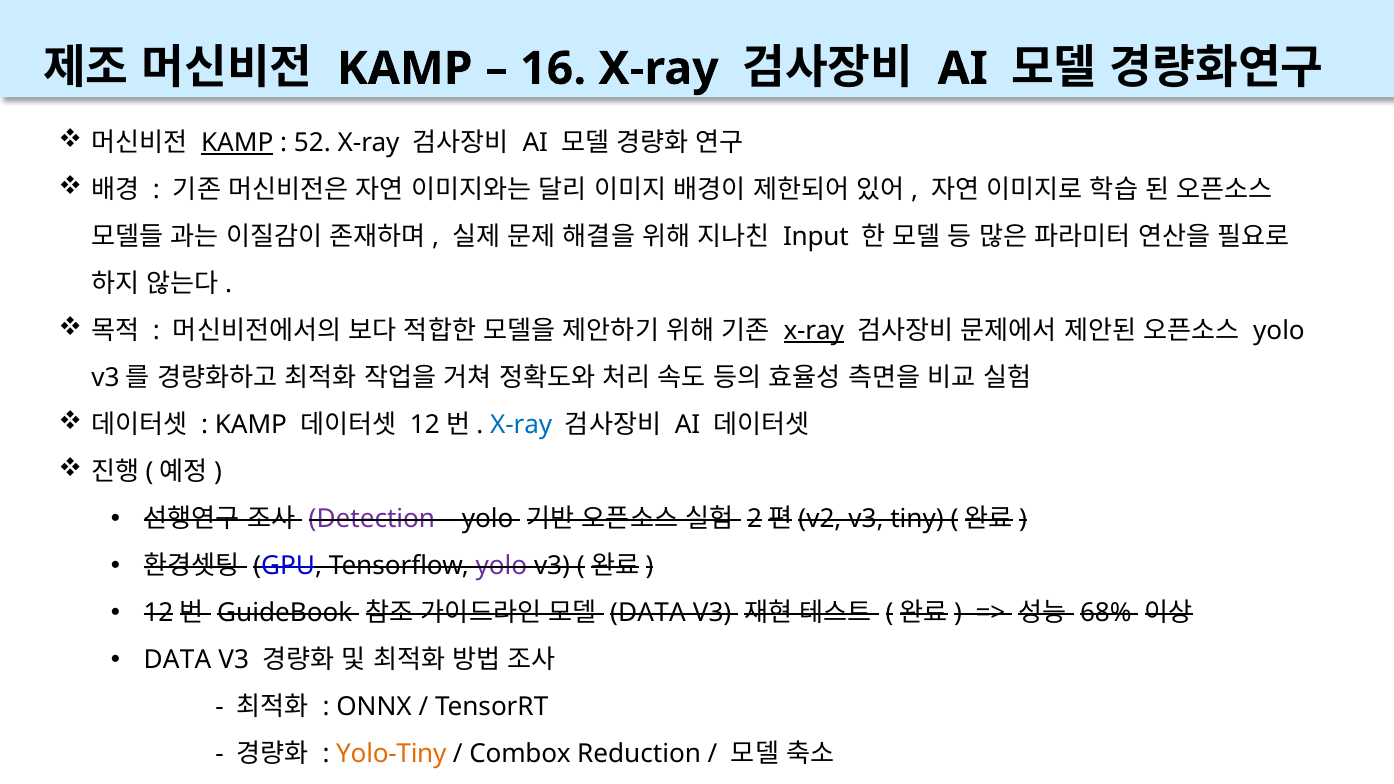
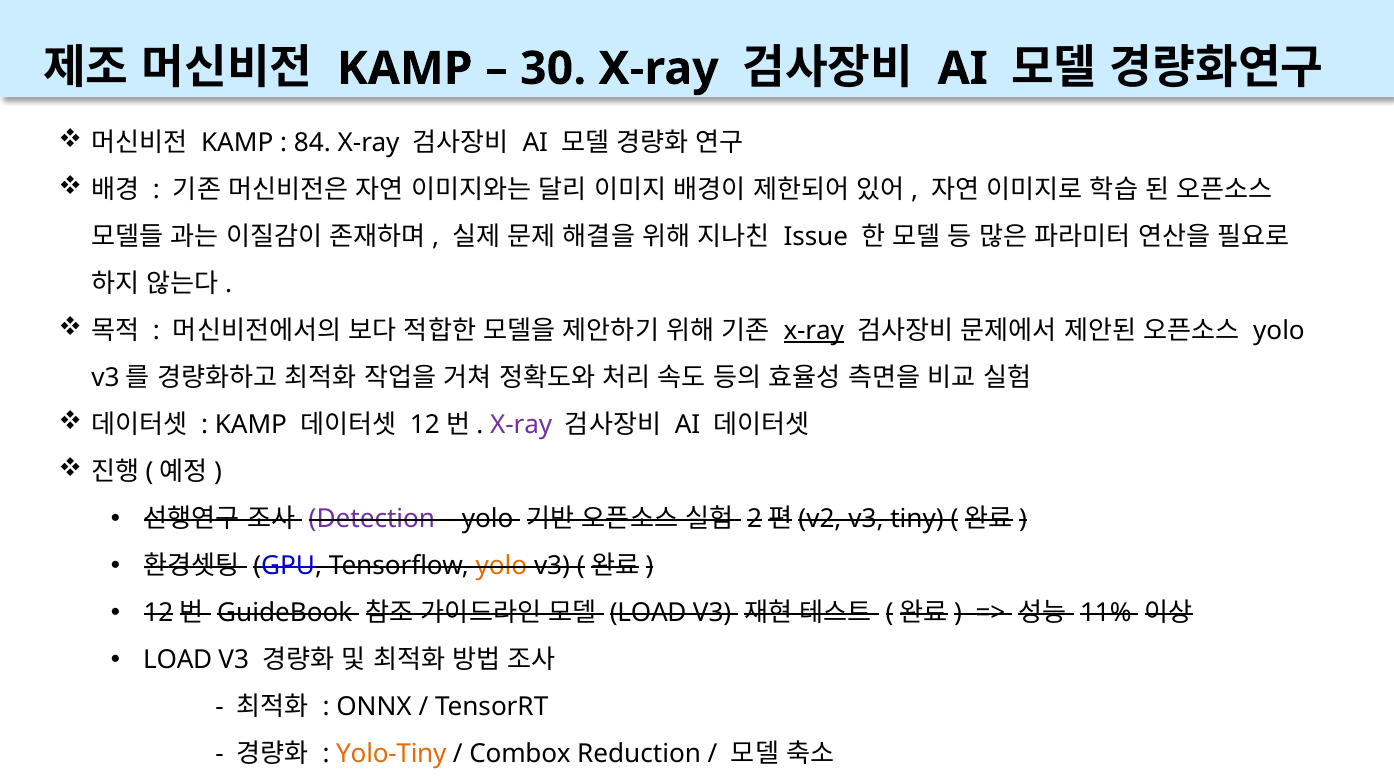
16: 16 -> 30
KAMP at (237, 143) underline: present -> none
52: 52 -> 84
Input: Input -> Issue
X-ray at (521, 425) colour: blue -> purple
yolo at (501, 566) colour: purple -> orange
DATA at (648, 613): DATA -> LOAD
68%: 68% -> 11%
DATA at (178, 660): DATA -> LOAD
